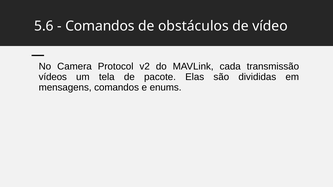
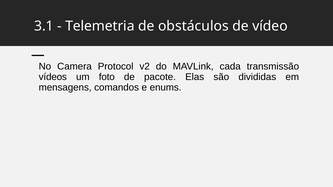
5.6: 5.6 -> 3.1
Comandos at (100, 26): Comandos -> Telemetria
tela: tela -> foto
